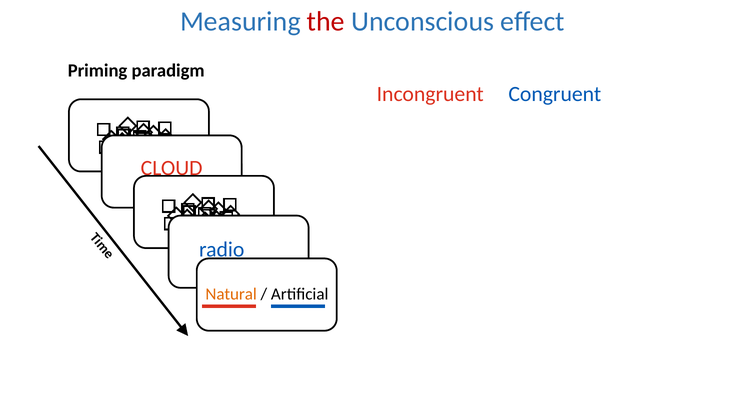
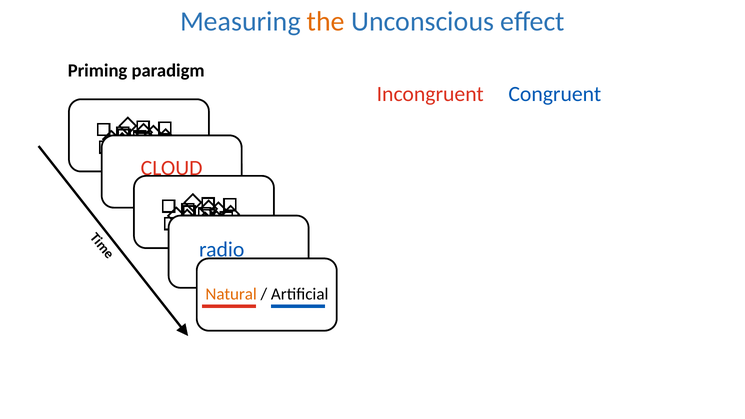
the colour: red -> orange
